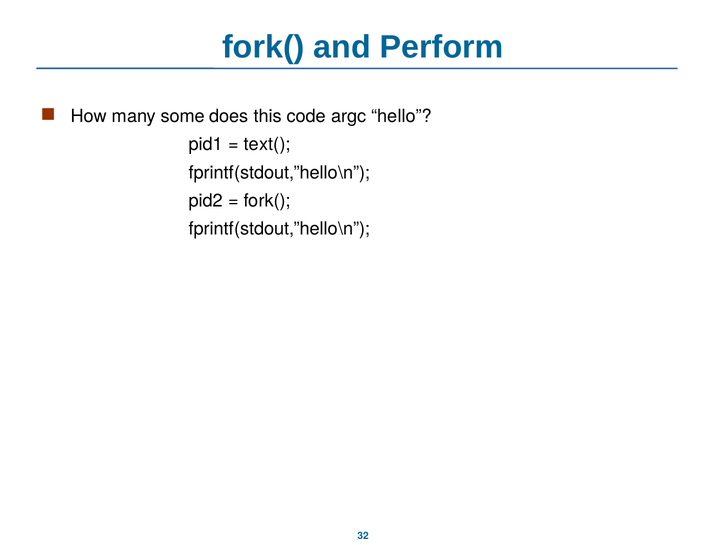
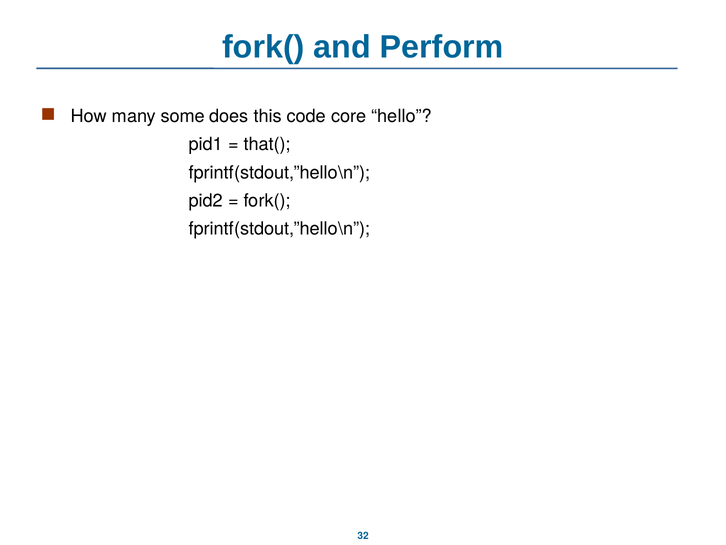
argc: argc -> core
text(: text( -> that(
